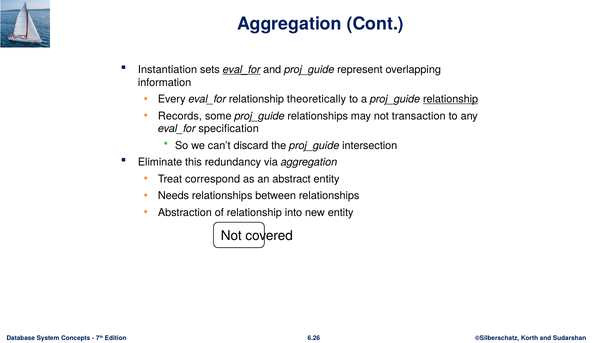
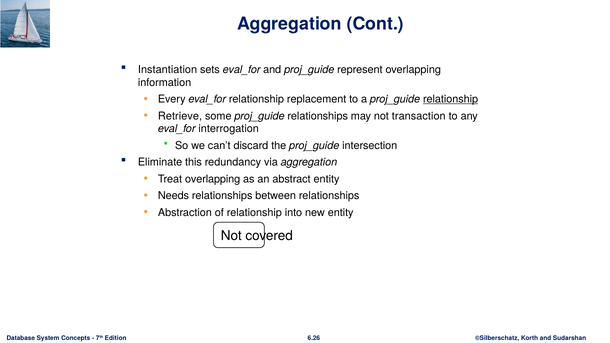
eval_for at (242, 70) underline: present -> none
theoretically: theoretically -> replacement
Records: Records -> Retrieve
specification: specification -> interrogation
Treat correspond: correspond -> overlapping
